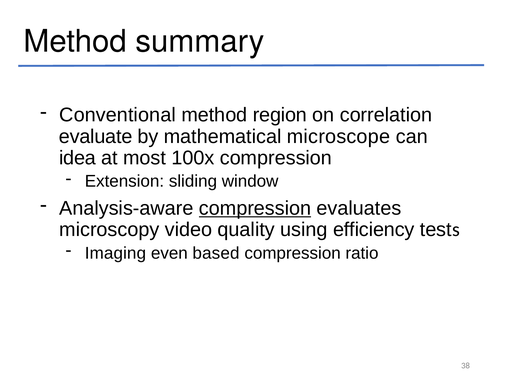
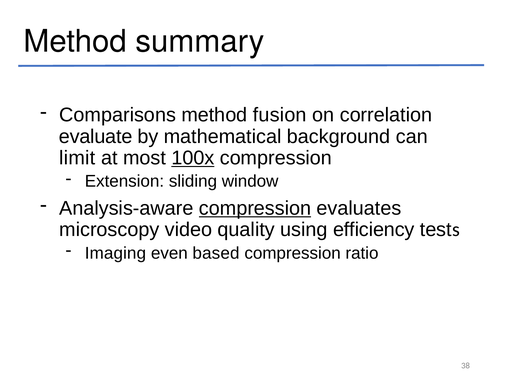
Conventional: Conventional -> Comparisons
region: region -> fusion
microscope: microscope -> background
idea: idea -> limit
100x underline: none -> present
